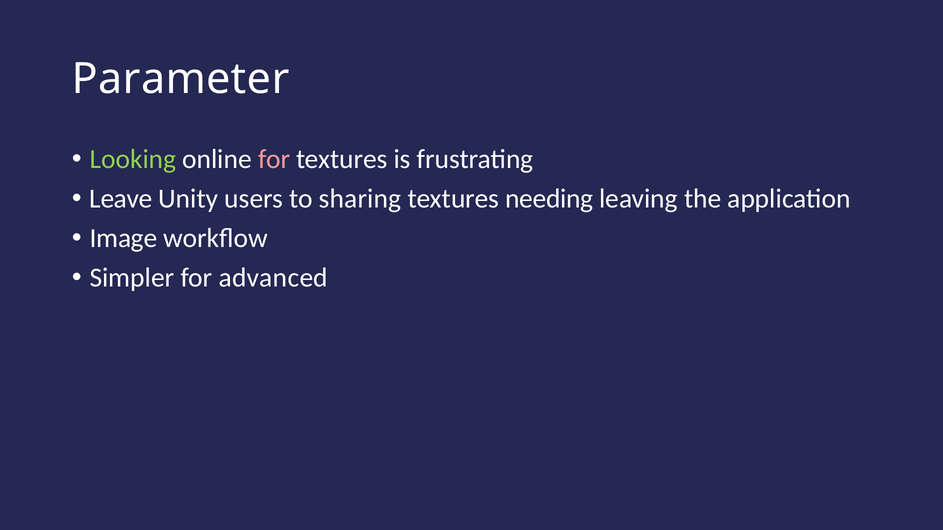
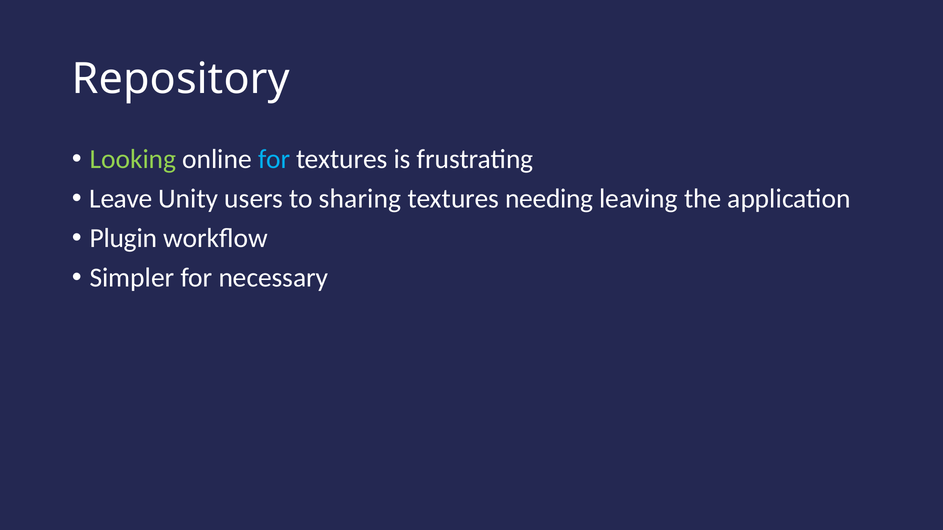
Parameter: Parameter -> Repository
for at (274, 159) colour: pink -> light blue
Image: Image -> Plugin
advanced: advanced -> necessary
